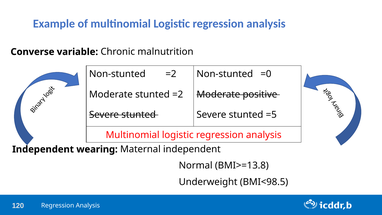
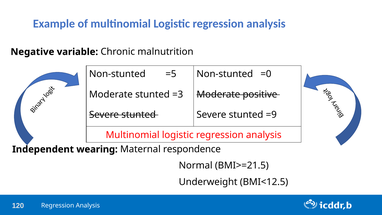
Converse: Converse -> Negative
Non-stunted =2: =2 -> =5
stunted =2: =2 -> =3
=5: =5 -> =9
Maternal independent: independent -> respondence
BMI>=13.8: BMI>=13.8 -> BMI>=21.5
BMI<98.5: BMI<98.5 -> BMI<12.5
